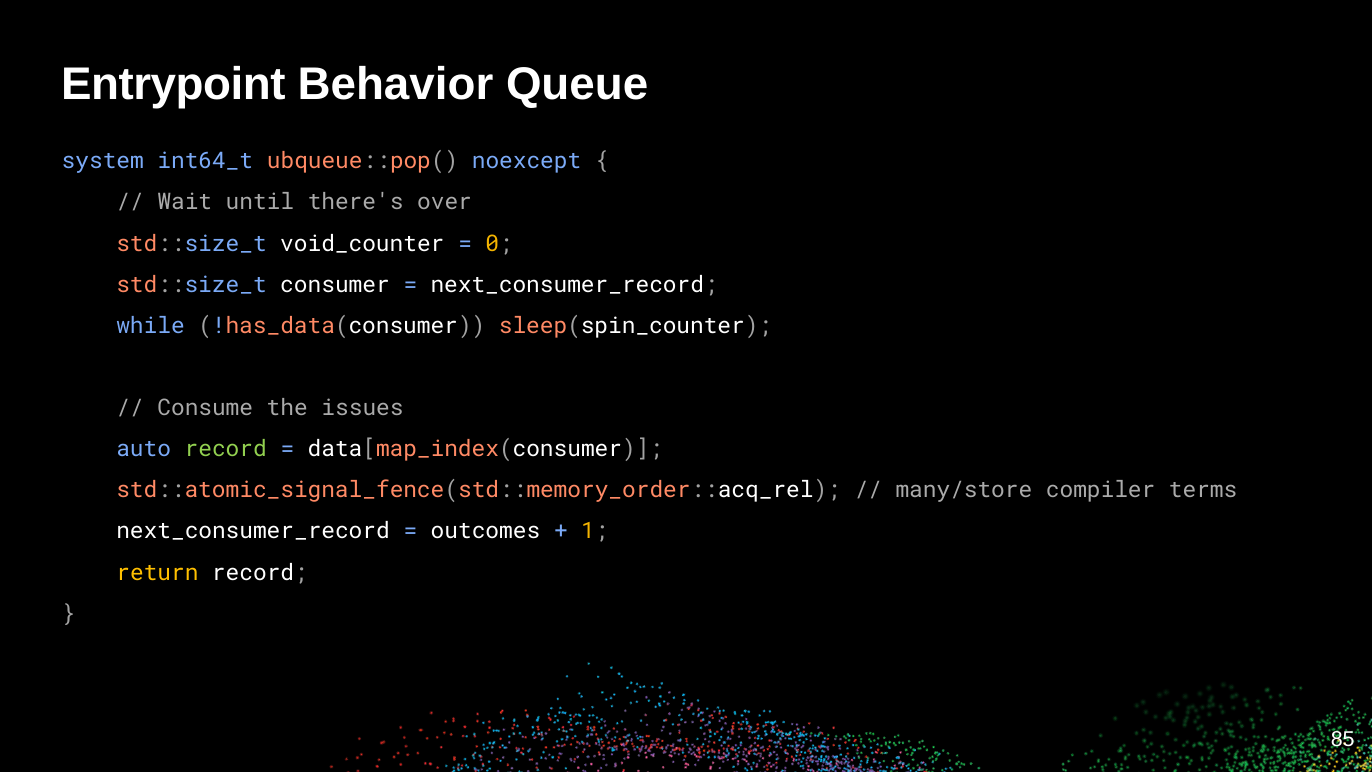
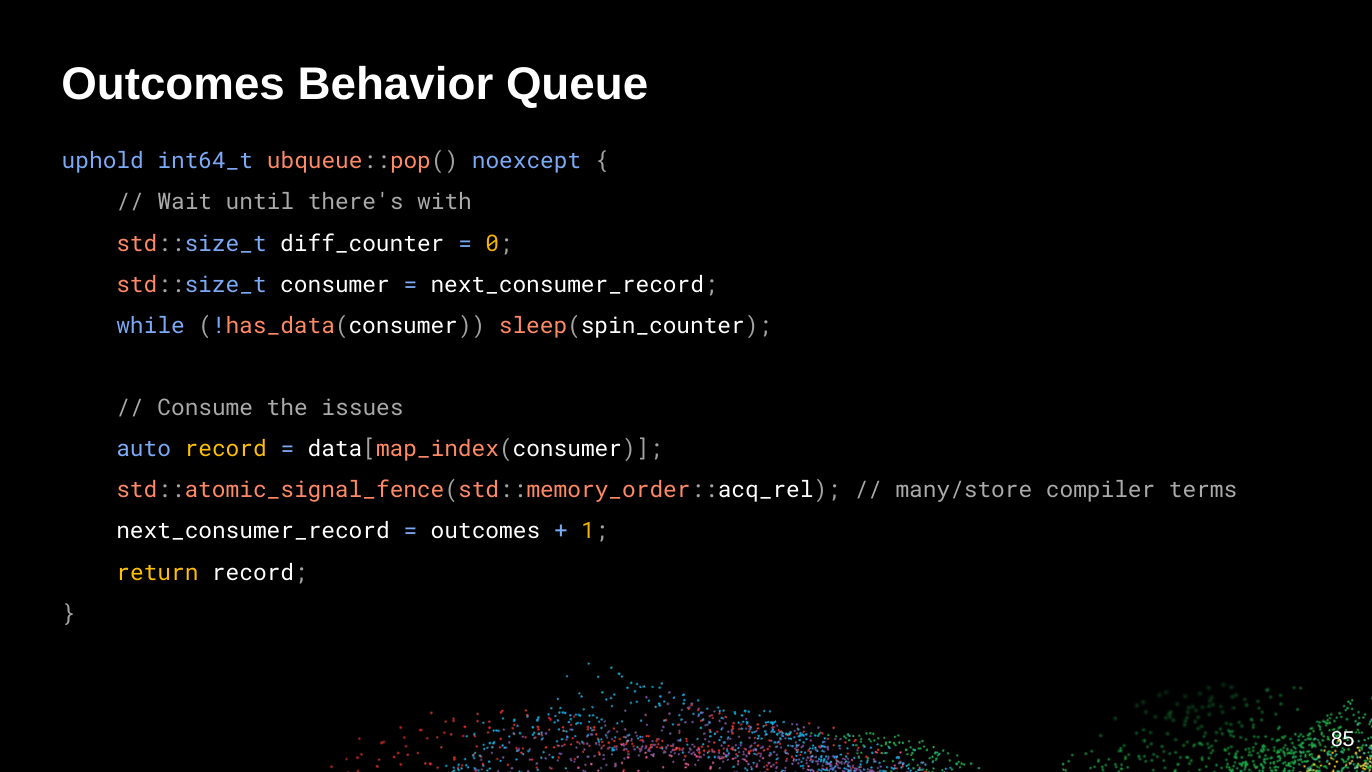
Entrypoint at (173, 84): Entrypoint -> Outcomes
system: system -> uphold
over: over -> with
void_counter: void_counter -> diff_counter
record at (226, 449) colour: light green -> yellow
